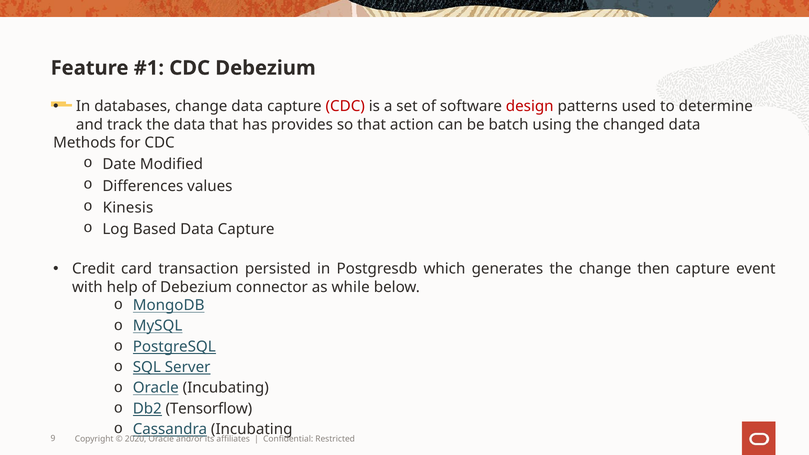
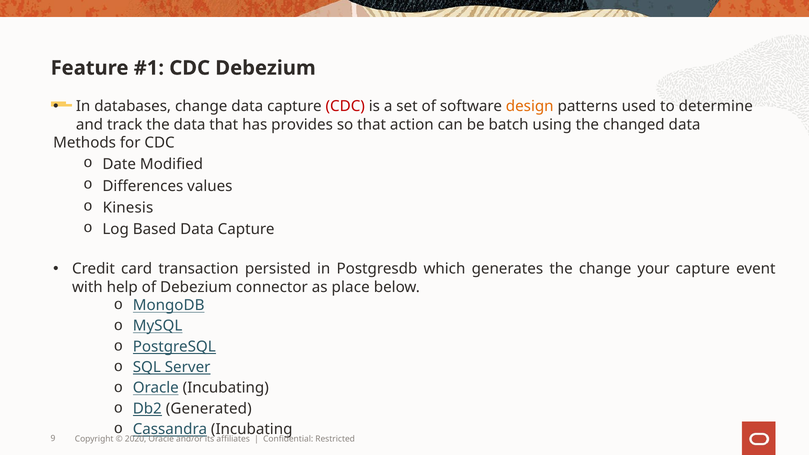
design colour: red -> orange
then: then -> your
while: while -> place
Tensorflow: Tensorflow -> Generated
